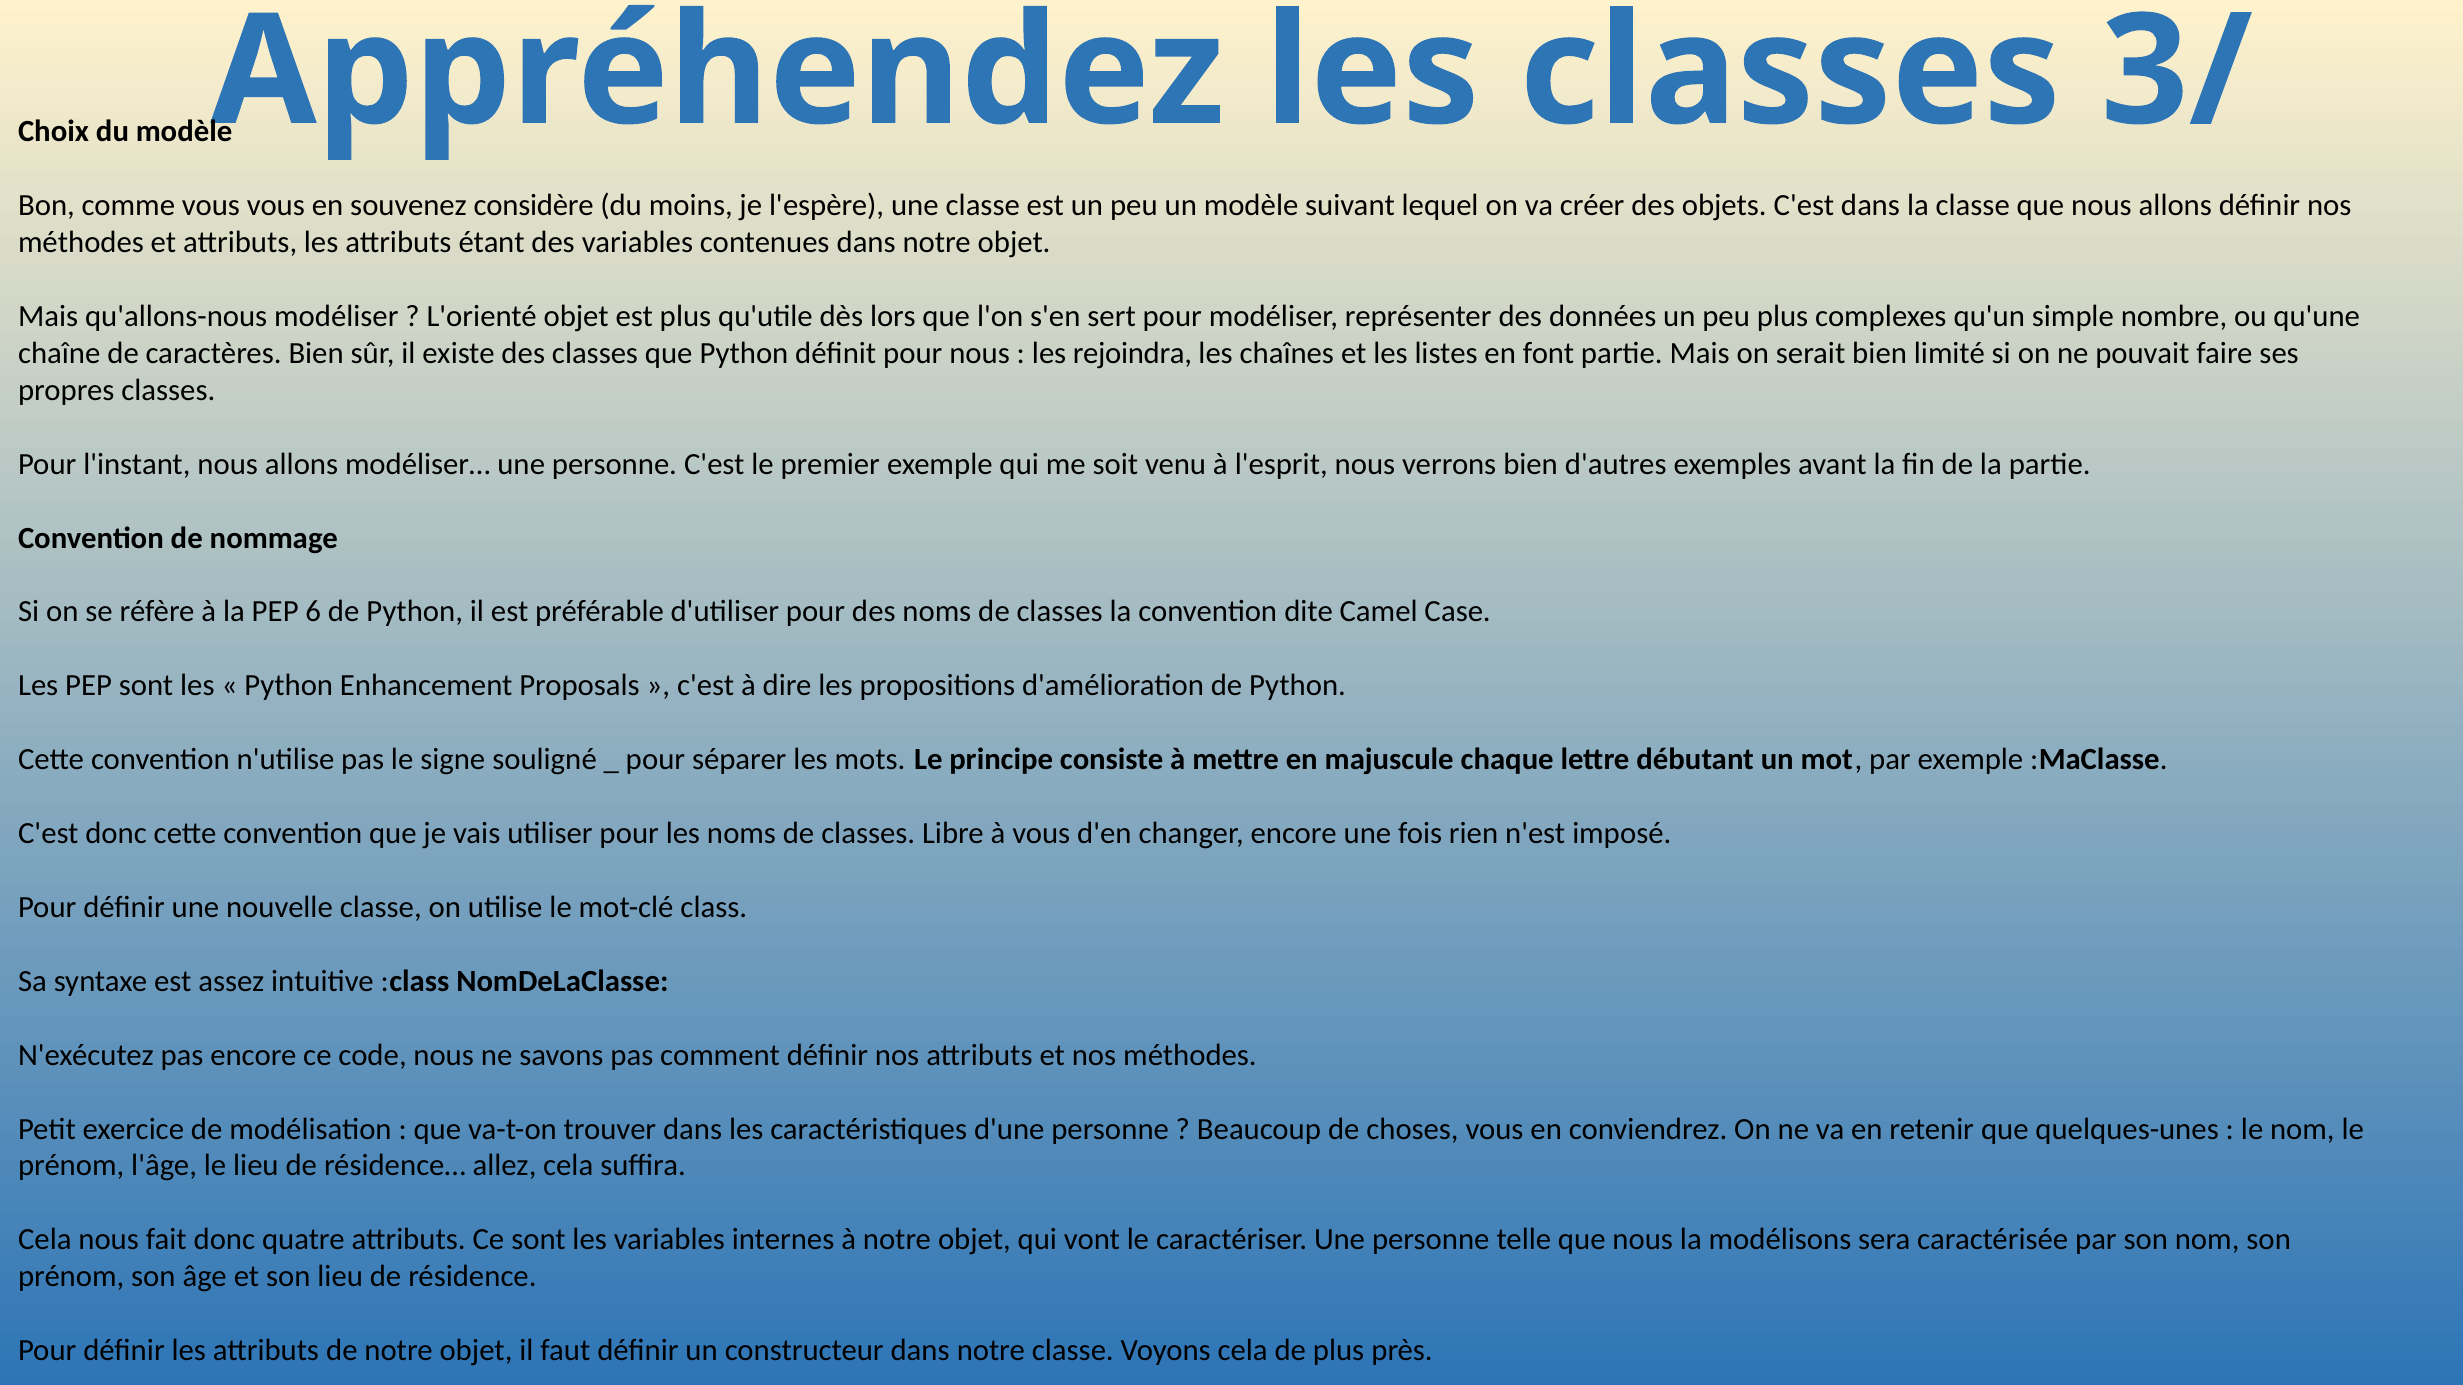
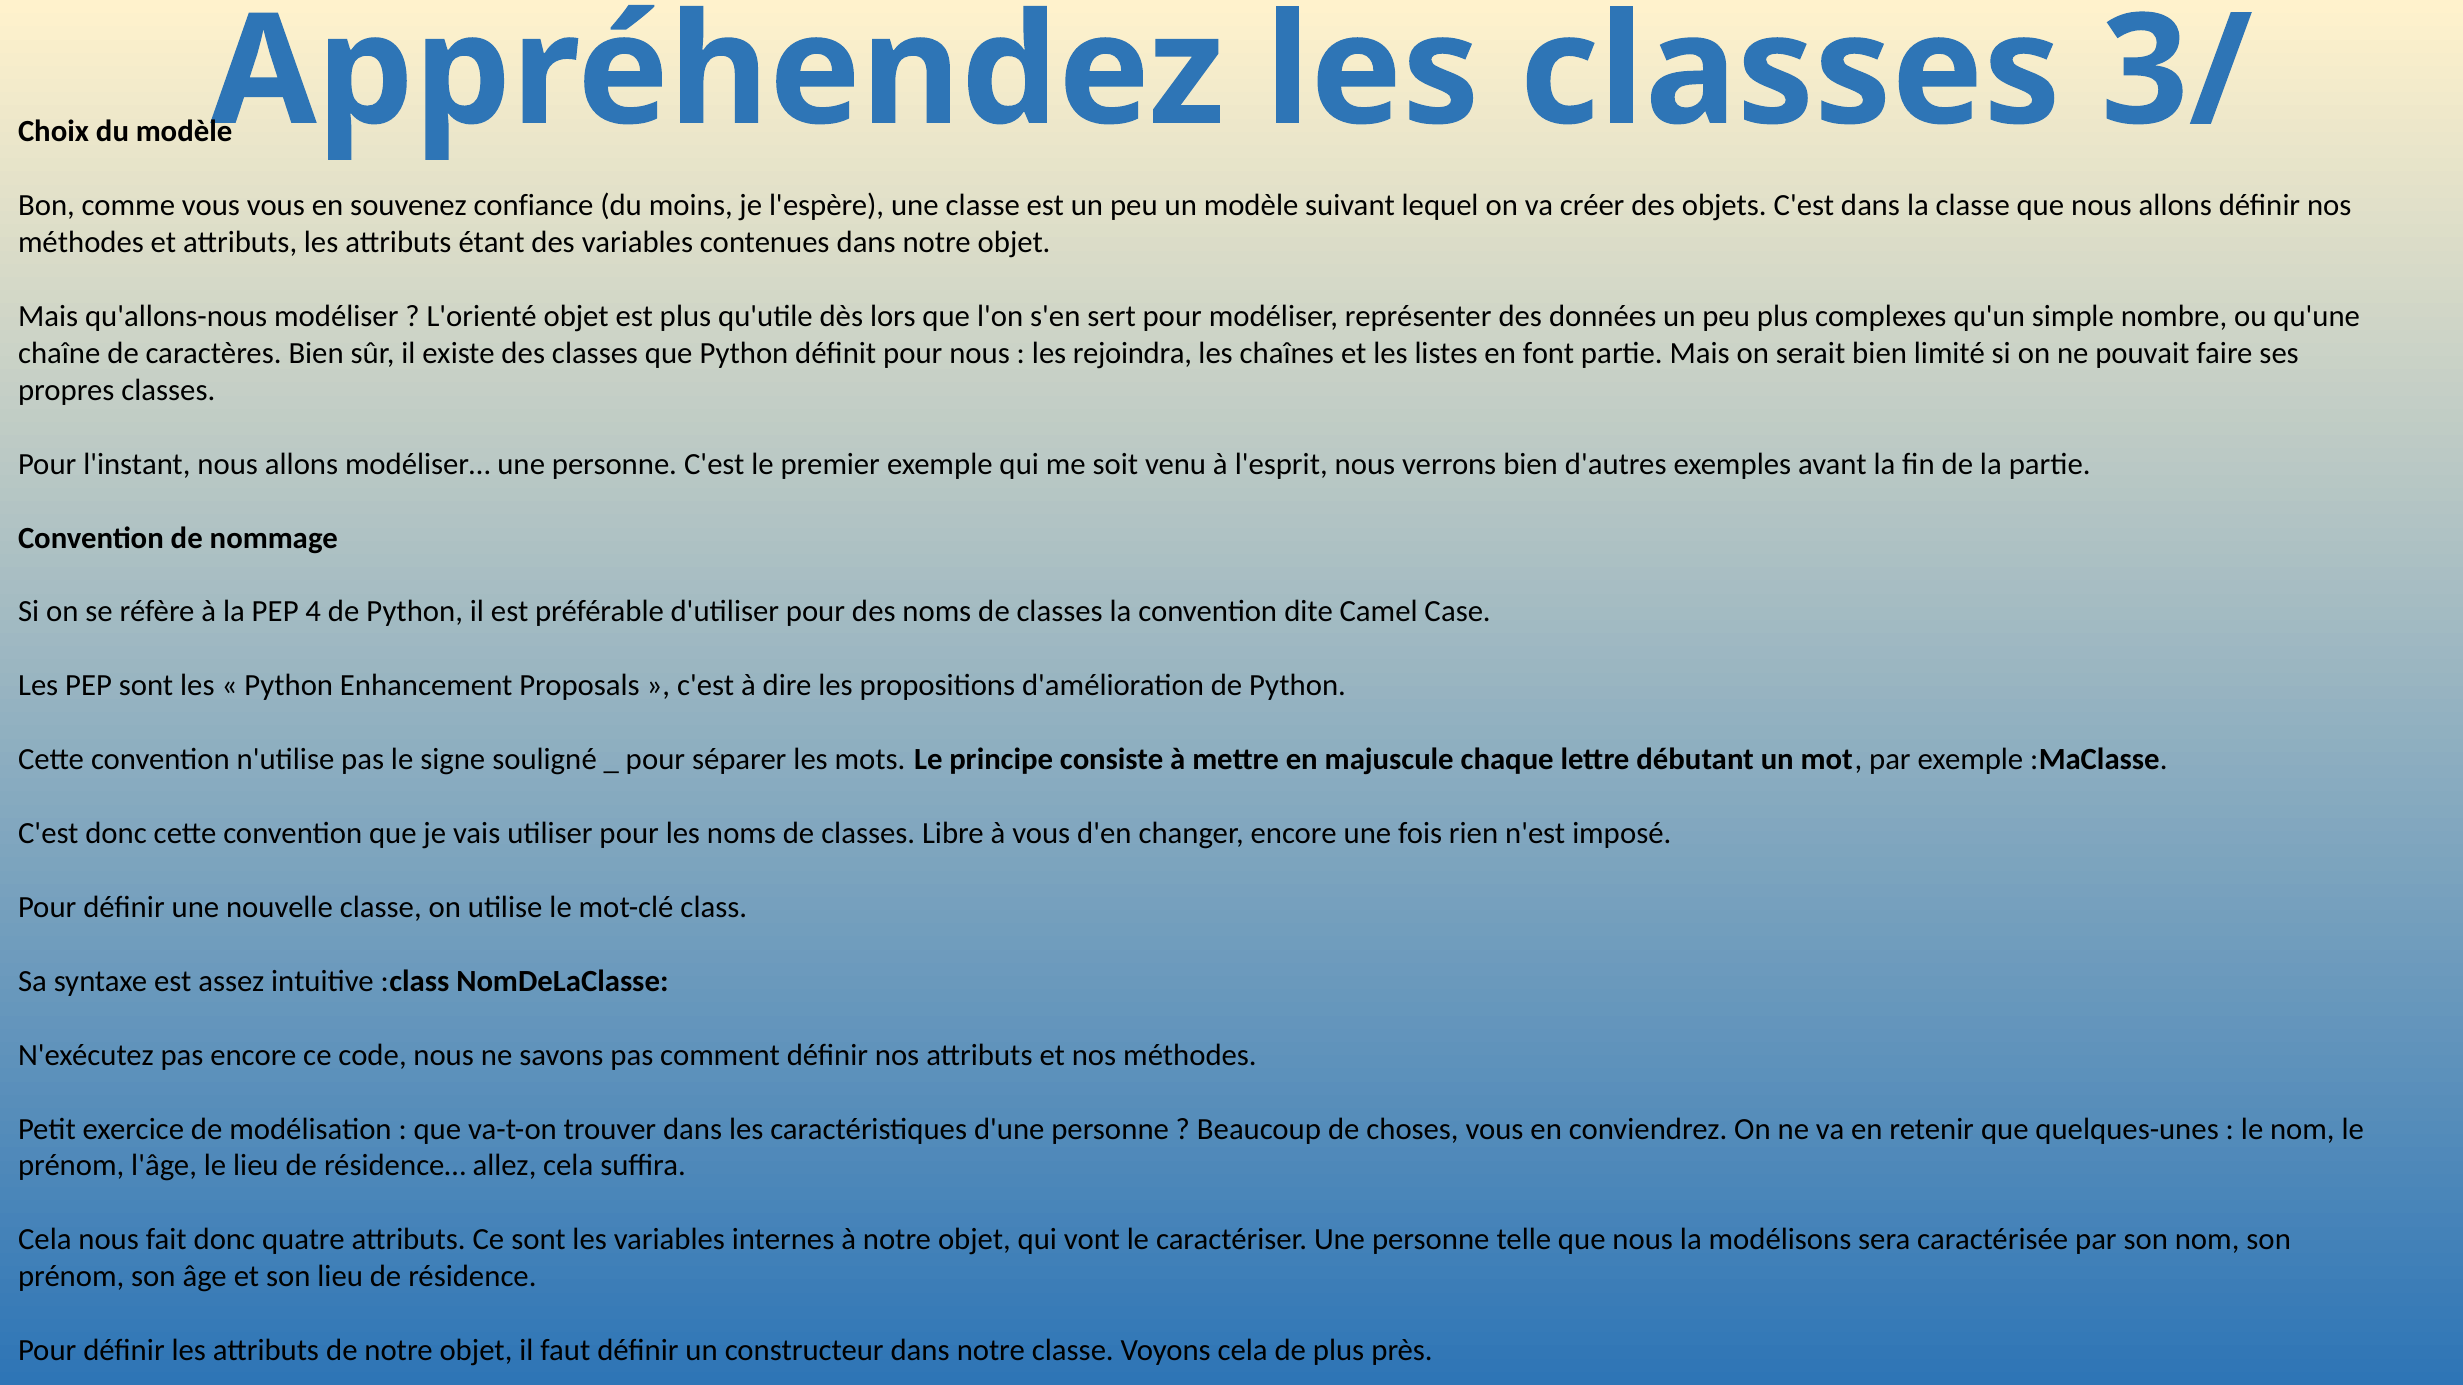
considère: considère -> confiance
6: 6 -> 4
